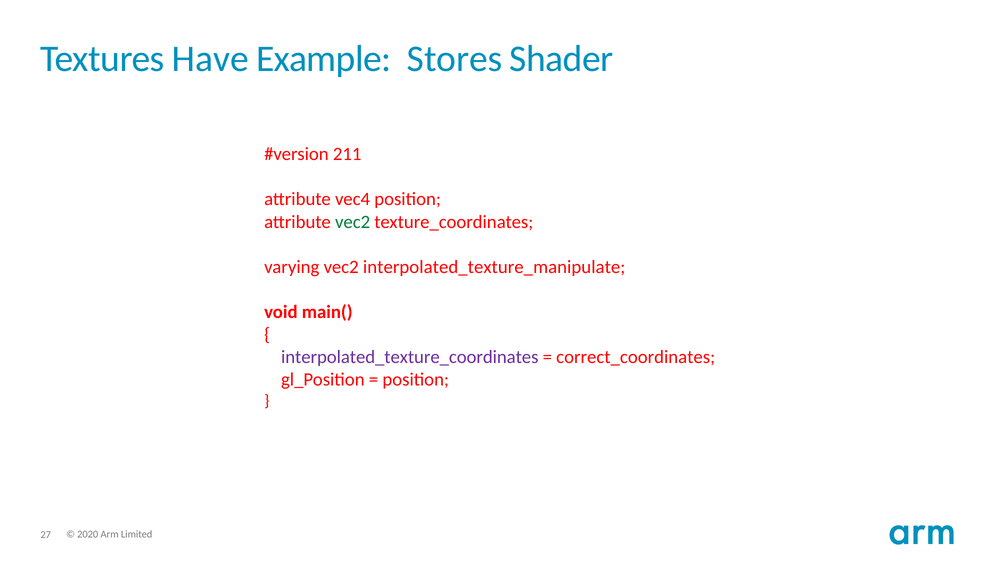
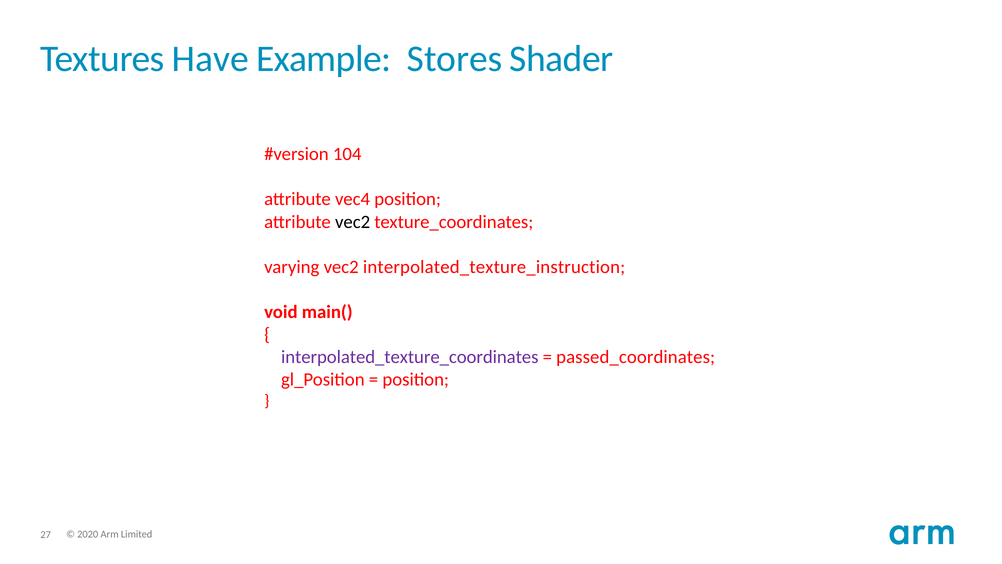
211: 211 -> 104
vec2 at (353, 222) colour: green -> black
interpolated_texture_manipulate: interpolated_texture_manipulate -> interpolated_texture_instruction
correct_coordinates: correct_coordinates -> passed_coordinates
